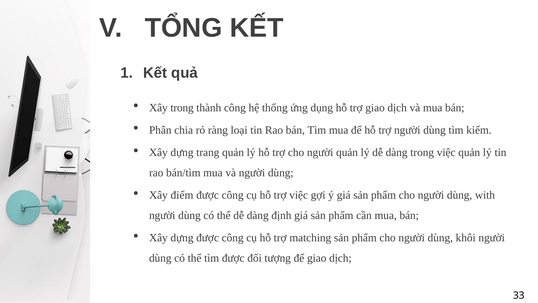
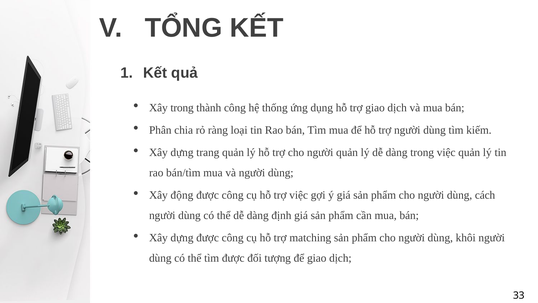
điểm: điểm -> động
with: with -> cách
